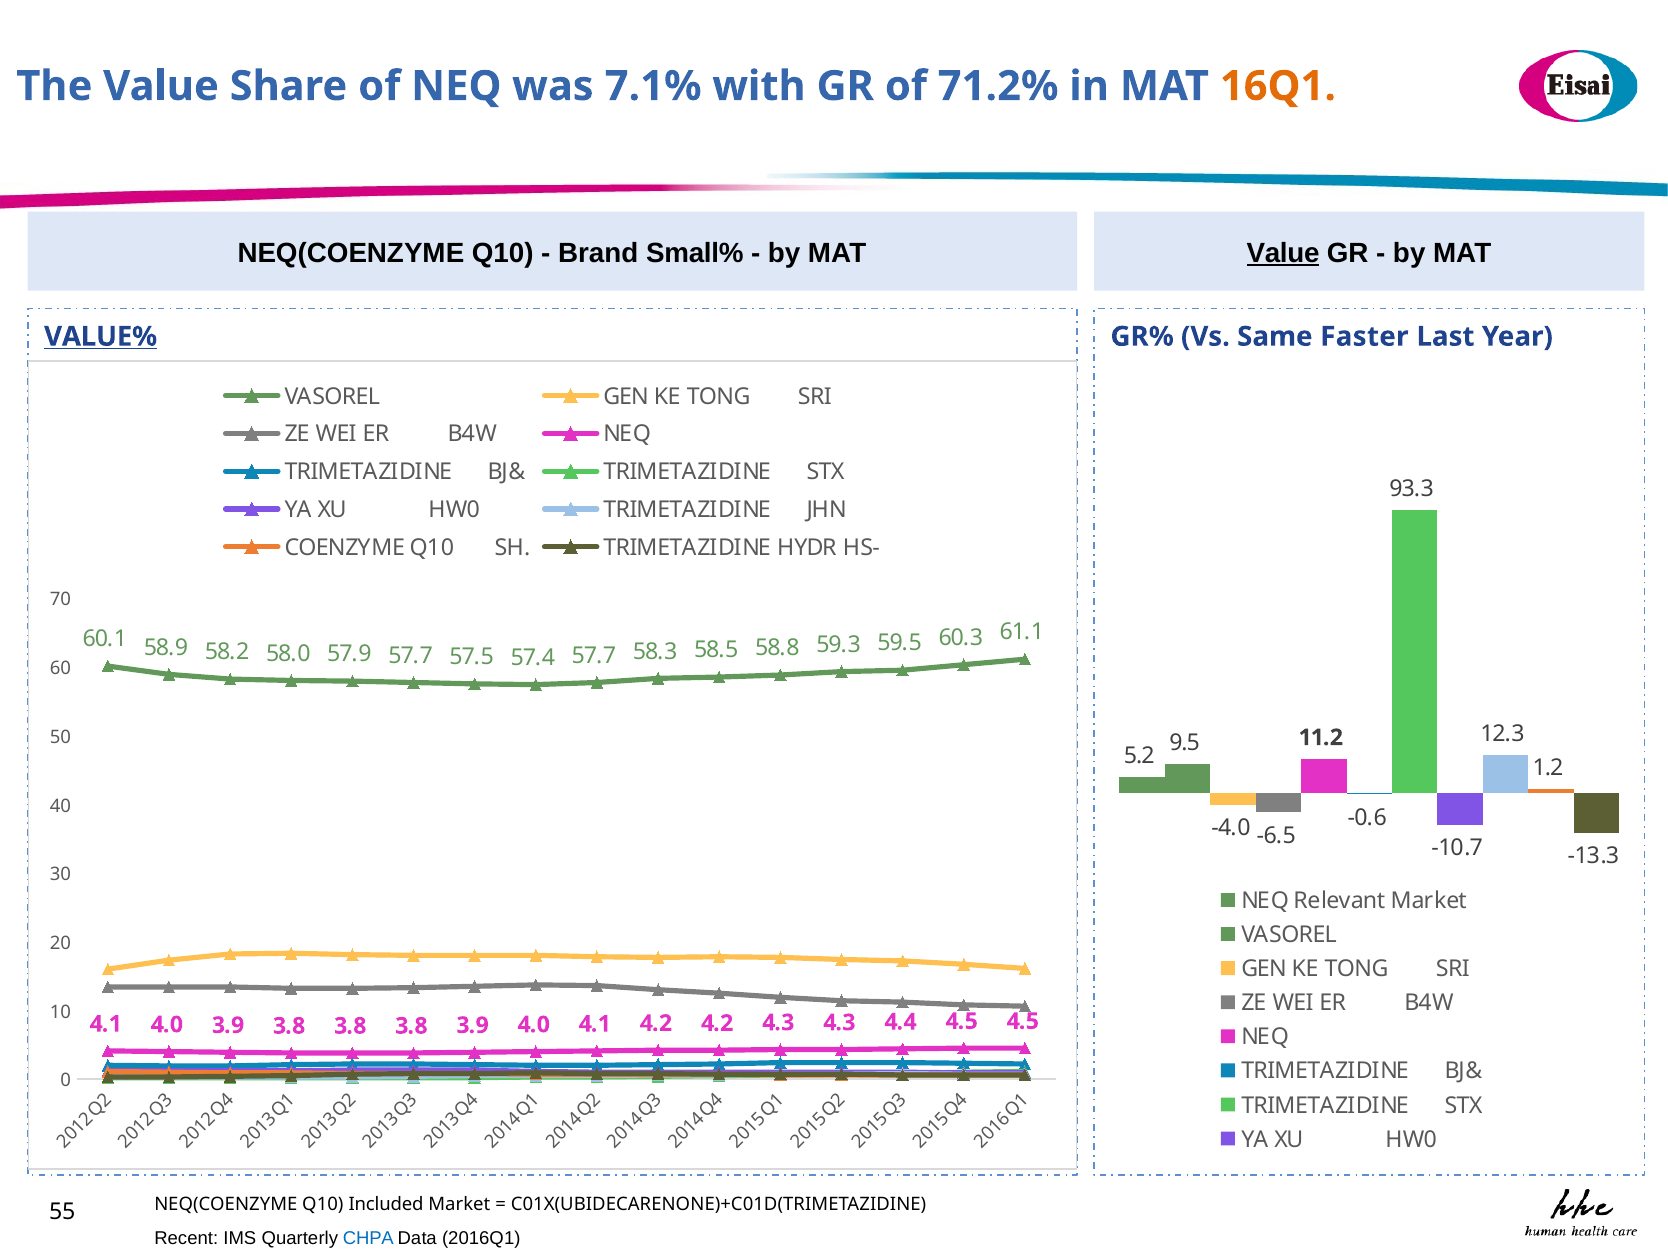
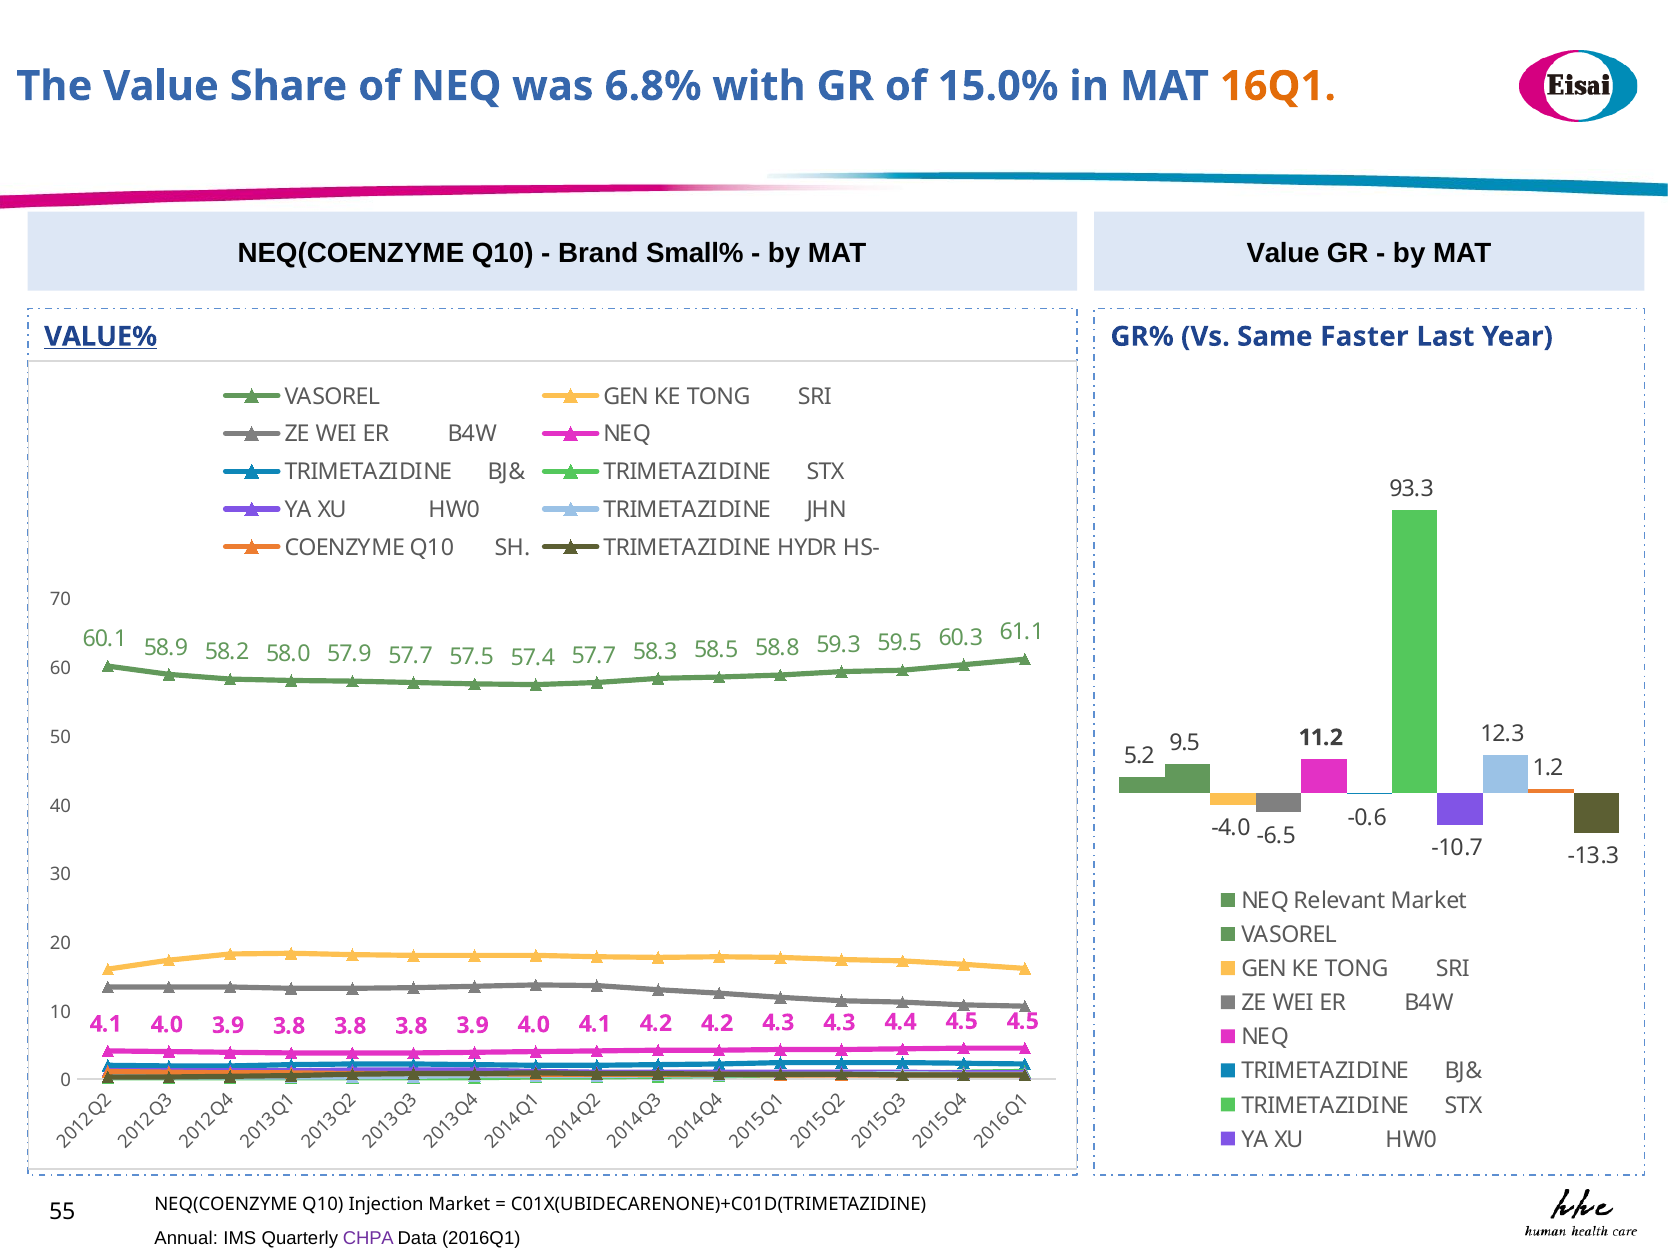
7.1%: 7.1% -> 6.8%
71.2%: 71.2% -> 15.0%
Value at (1283, 253) underline: present -> none
Included: Included -> Injection
Recent: Recent -> Annual
CHPA colour: blue -> purple
